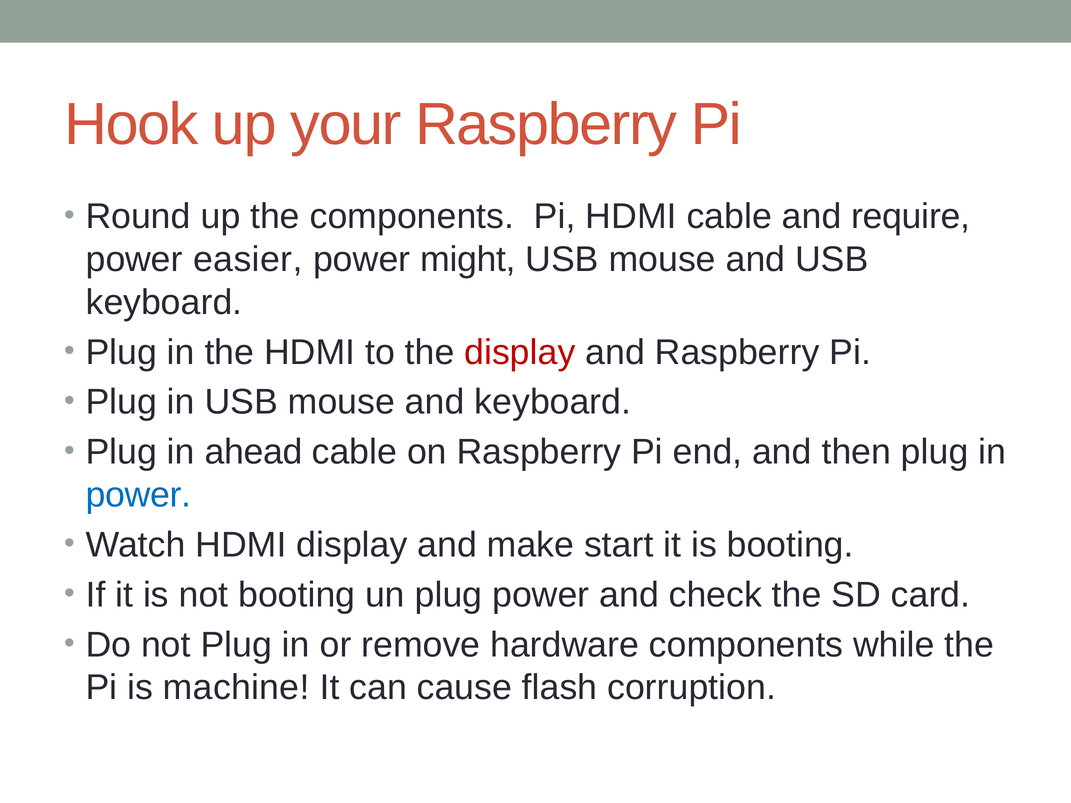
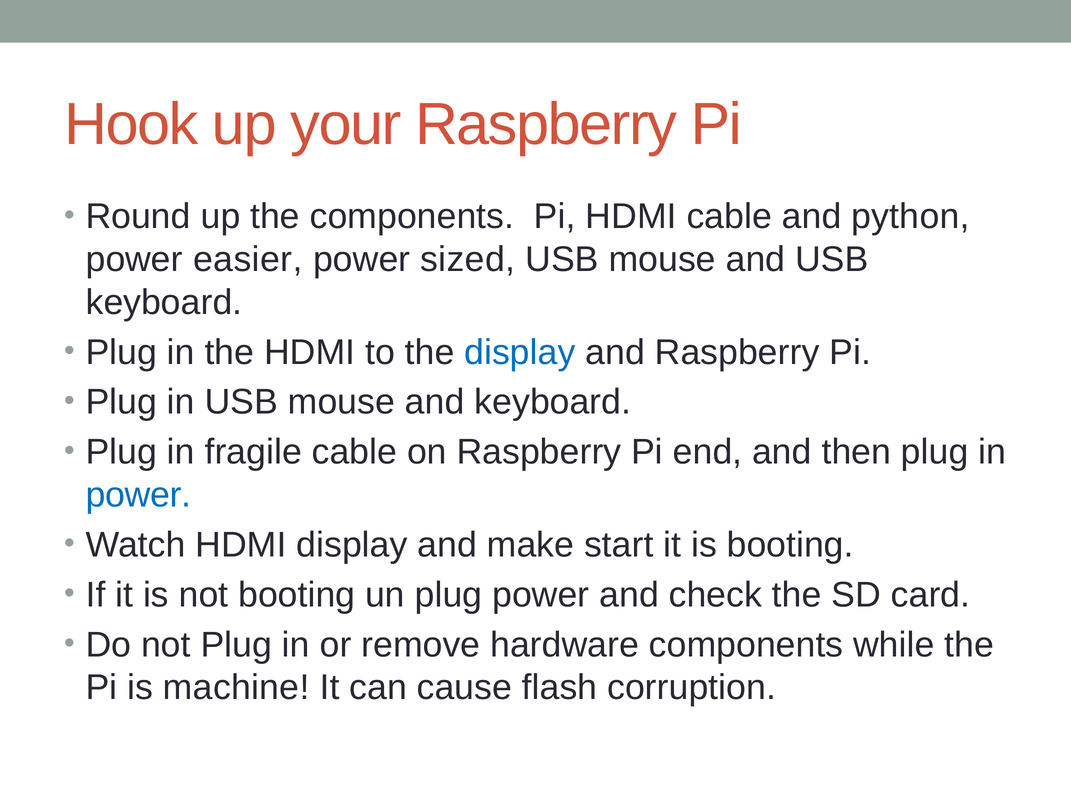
require: require -> python
might: might -> sized
display at (520, 352) colour: red -> blue
ahead: ahead -> fragile
